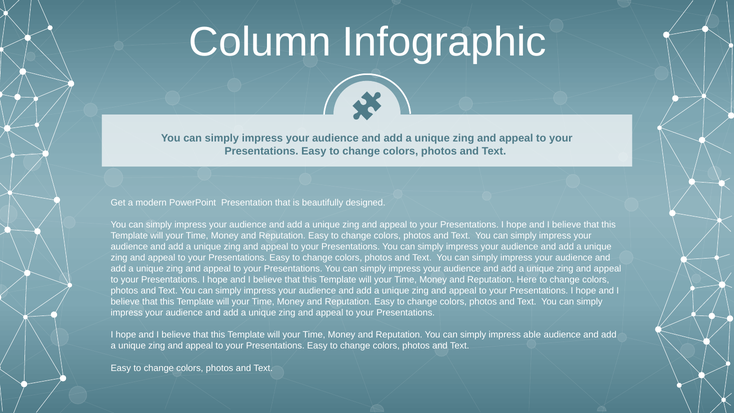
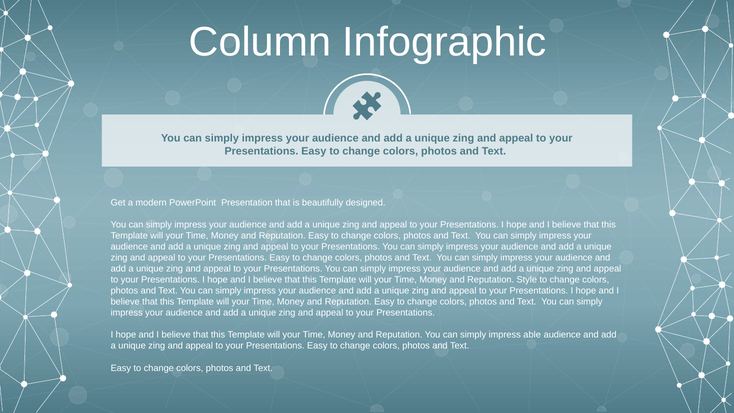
Here: Here -> Style
